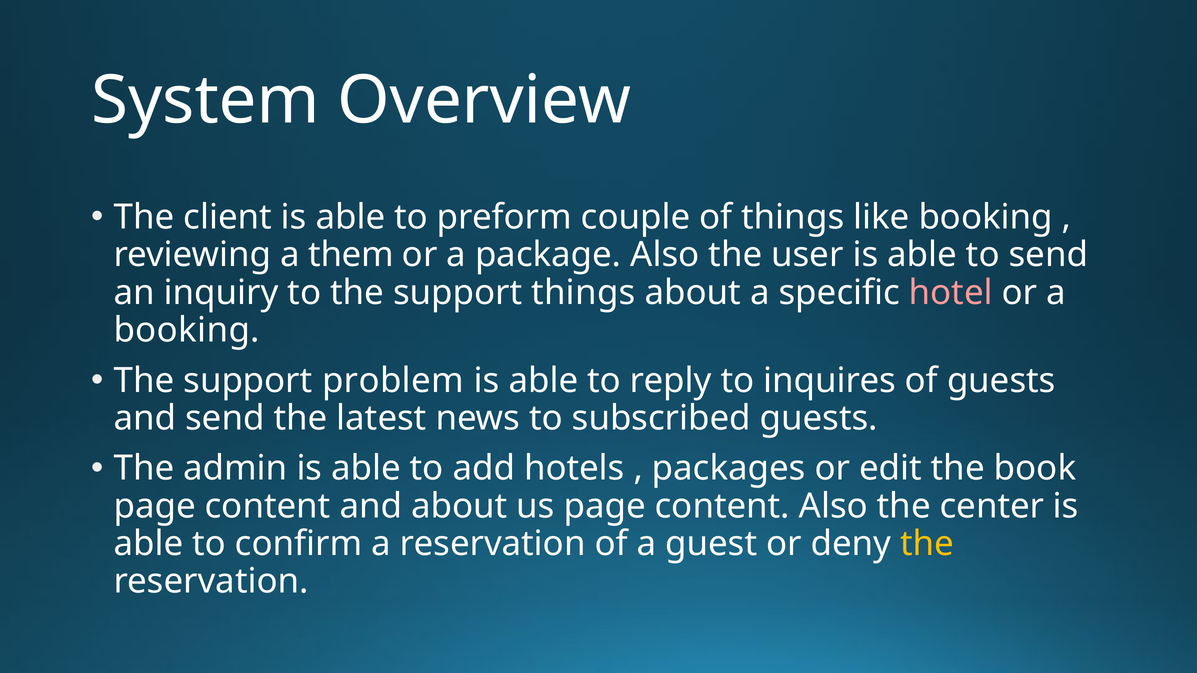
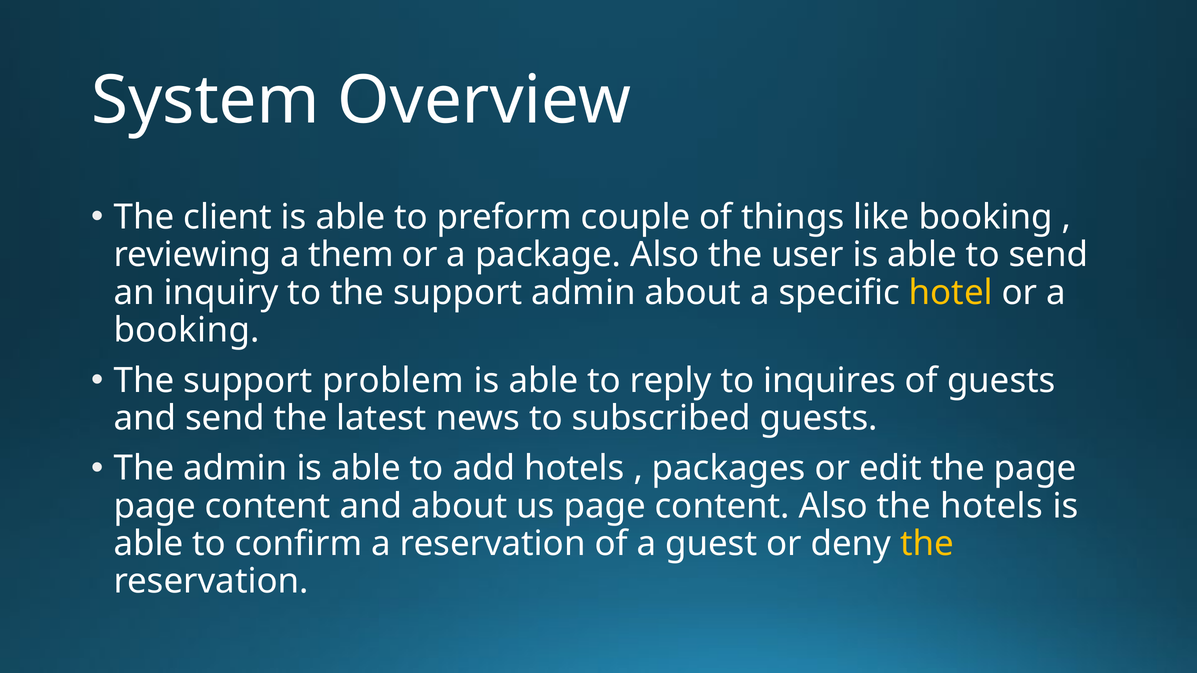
support things: things -> admin
hotel colour: pink -> yellow
the book: book -> page
the center: center -> hotels
